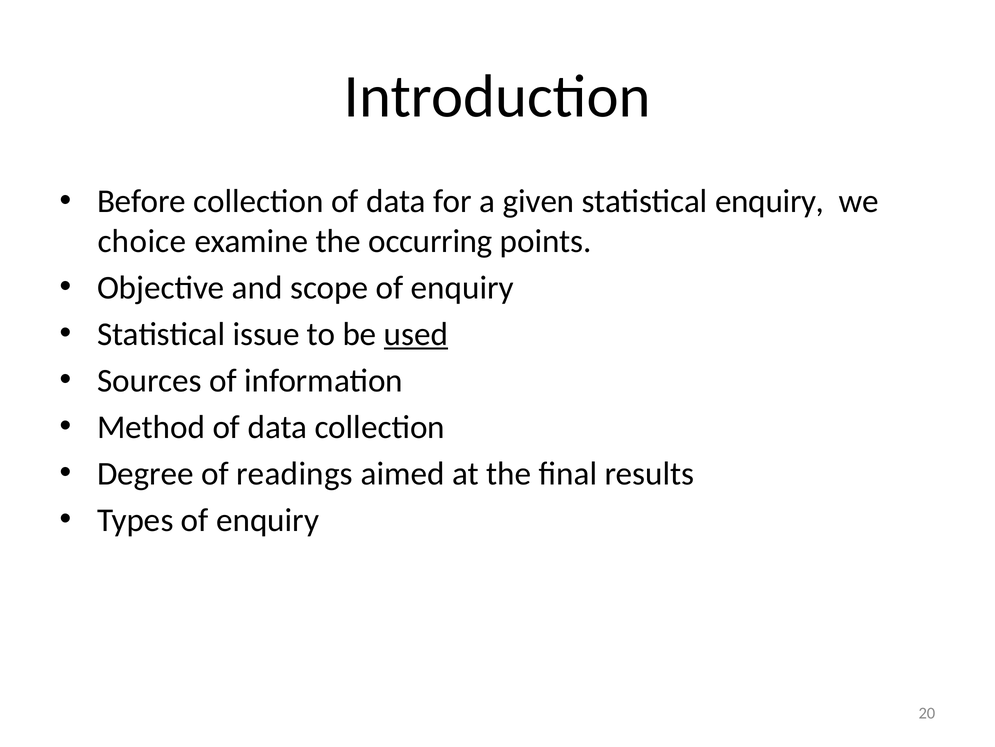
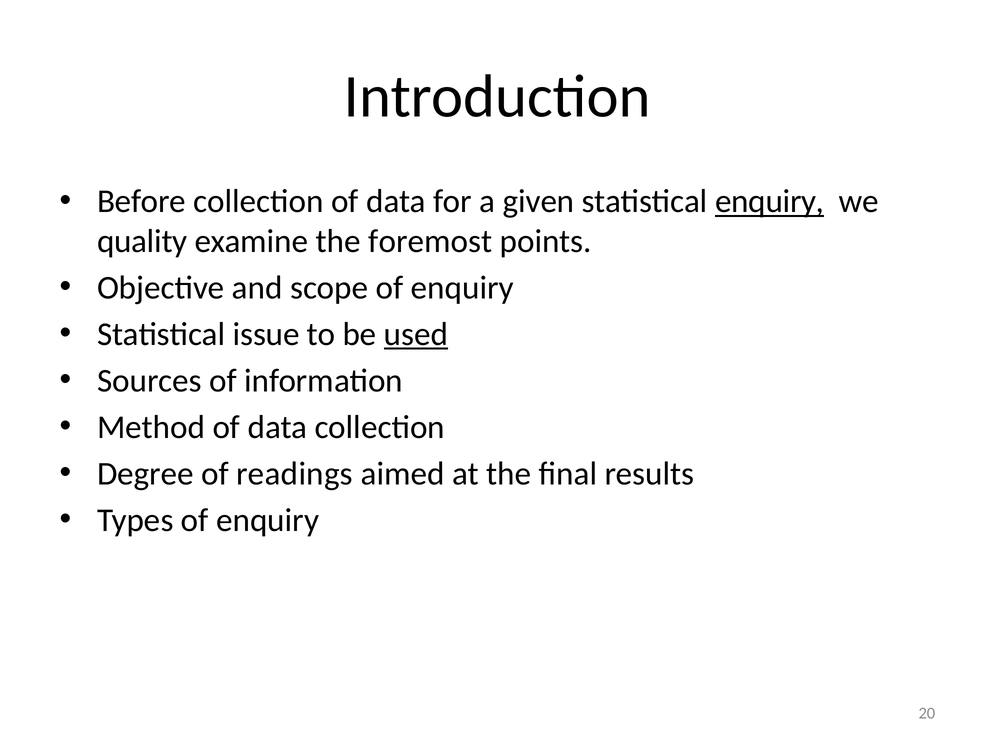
enquiry at (770, 201) underline: none -> present
choice: choice -> quality
occurring: occurring -> foremost
